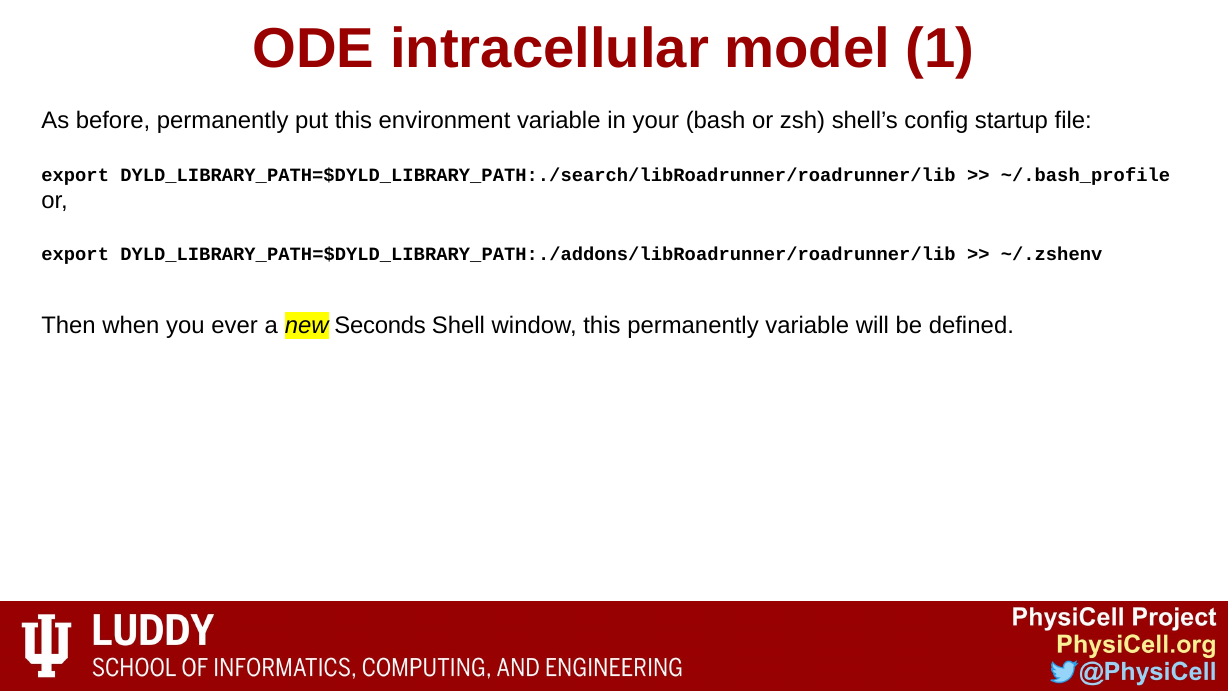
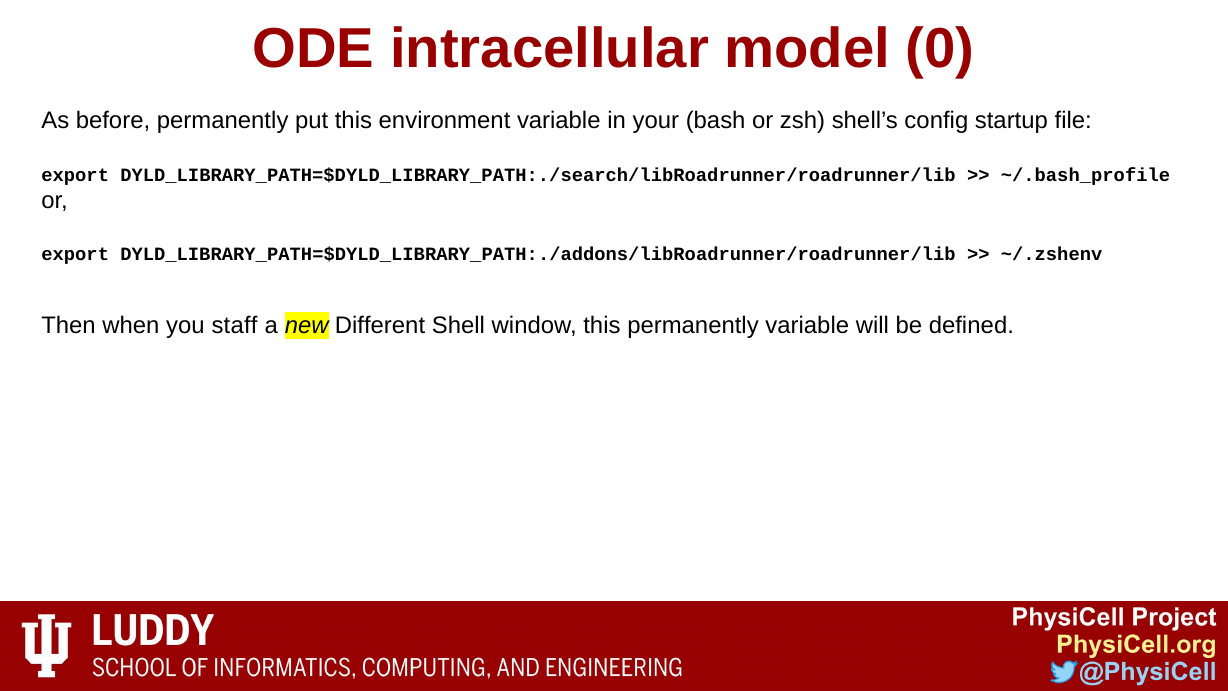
1: 1 -> 0
ever: ever -> staff
Seconds: Seconds -> Different
